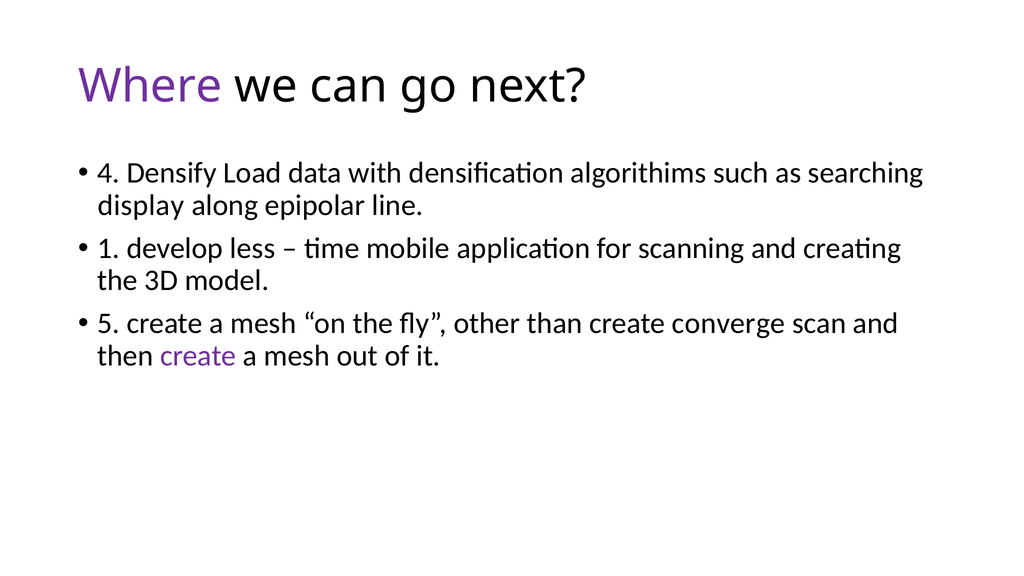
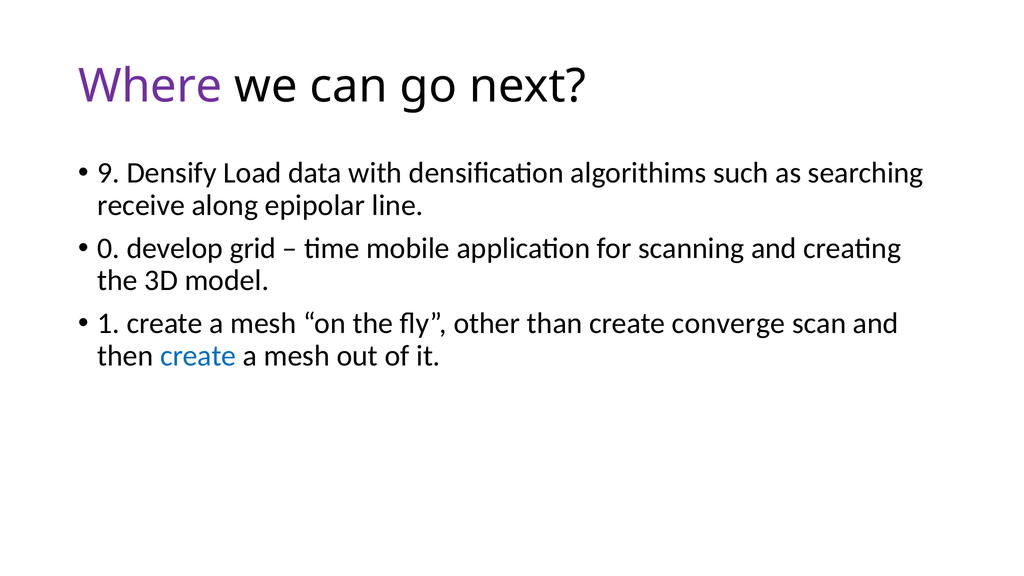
4: 4 -> 9
display: display -> receive
1: 1 -> 0
less: less -> grid
5: 5 -> 1
create at (198, 356) colour: purple -> blue
